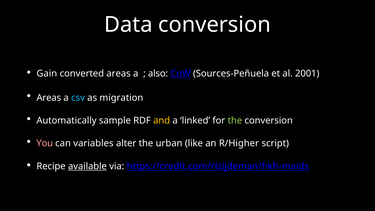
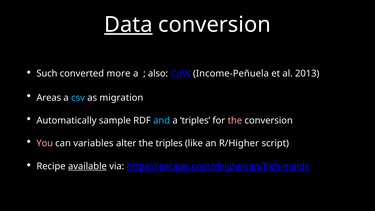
Data underline: none -> present
Gain: Gain -> Such
converted areas: areas -> more
Sources-Peñuela: Sources-Peñuela -> Income-Peñuela
2001: 2001 -> 2013
and colour: yellow -> light blue
a linked: linked -> triples
the at (235, 121) colour: light green -> pink
the urban: urban -> triples
https://credit.com/rlzijdeman/hkh-maids: https://credit.com/rlzijdeman/hkh-maids -> https://escape.com/rlzijdeman/hkh-maids
